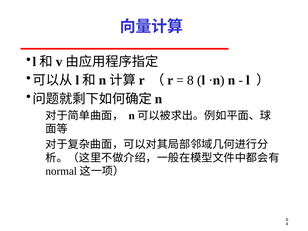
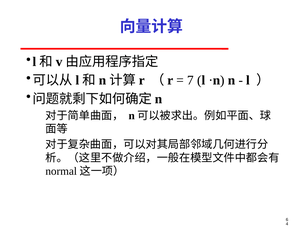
8: 8 -> 7
